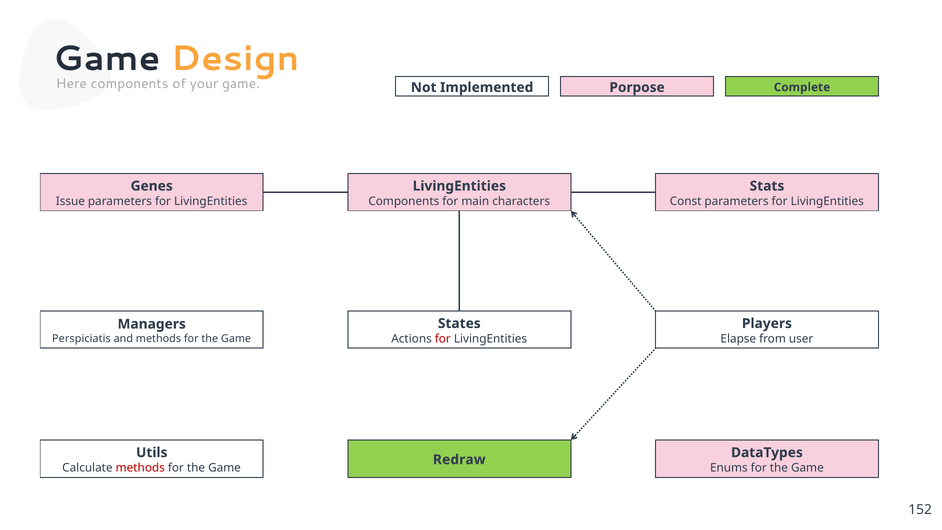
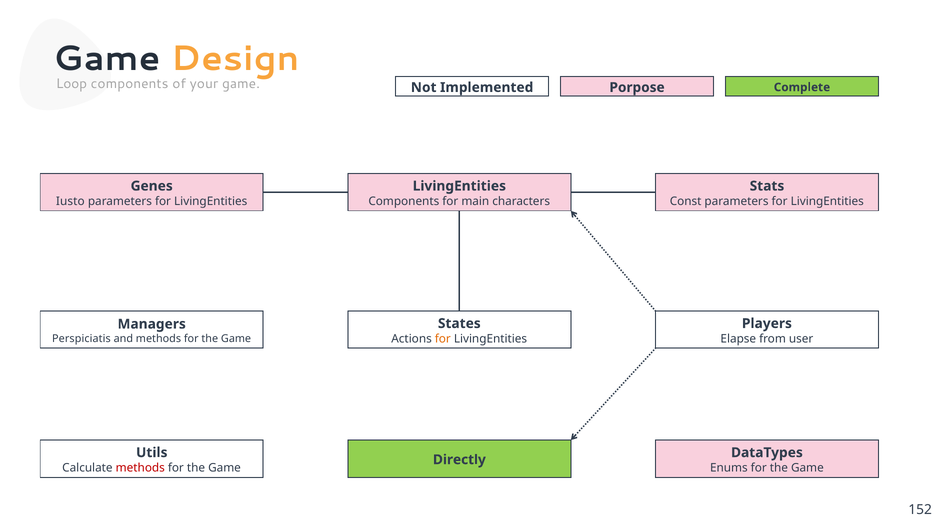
Here: Here -> Loop
Issue: Issue -> Iusto
for at (443, 339) colour: red -> orange
Redraw: Redraw -> Directly
